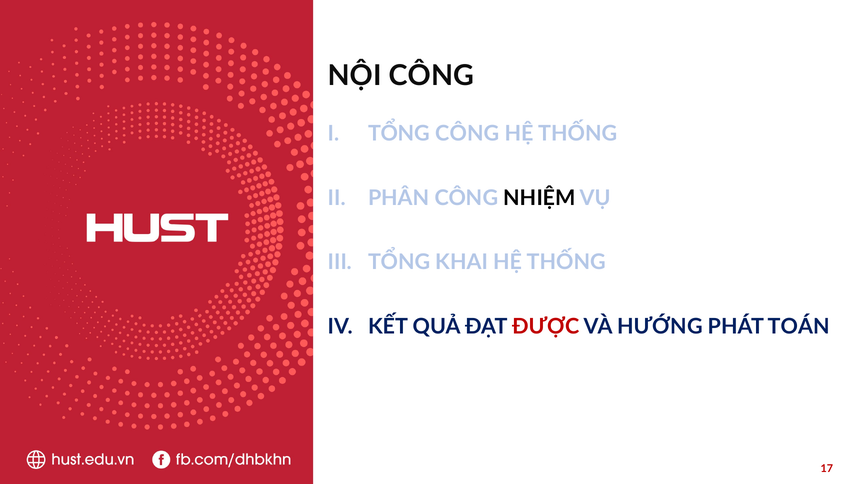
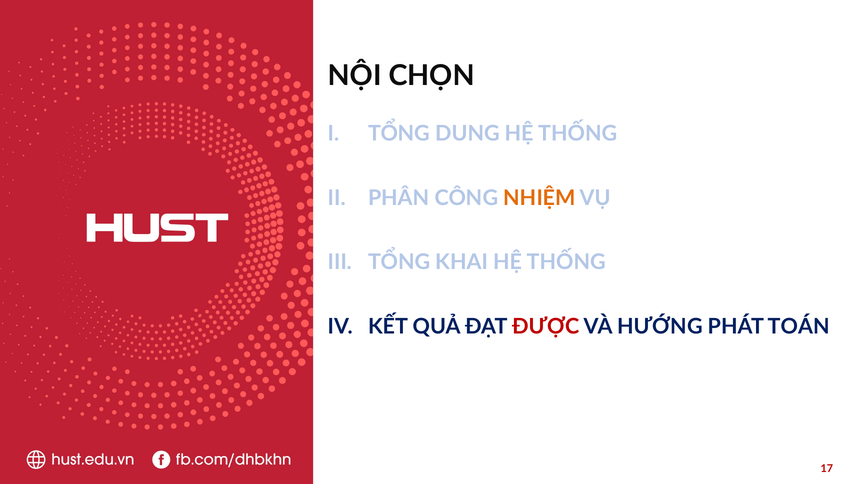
NỘI CÔNG: CÔNG -> CHỌN
TỔNG CÔNG: CÔNG -> DUNG
NHIỆM colour: black -> orange
